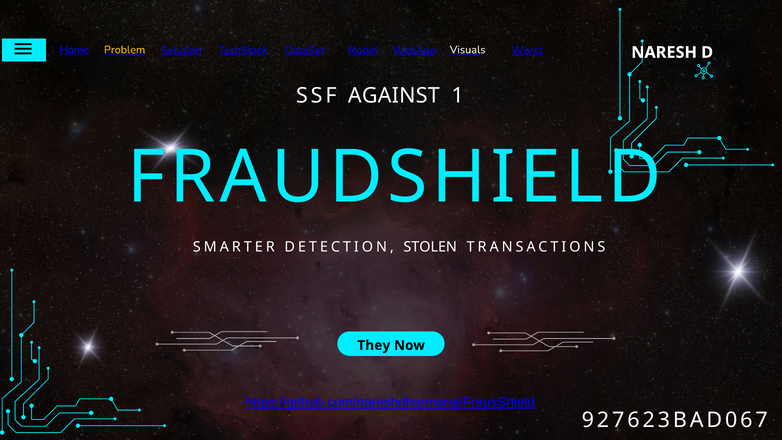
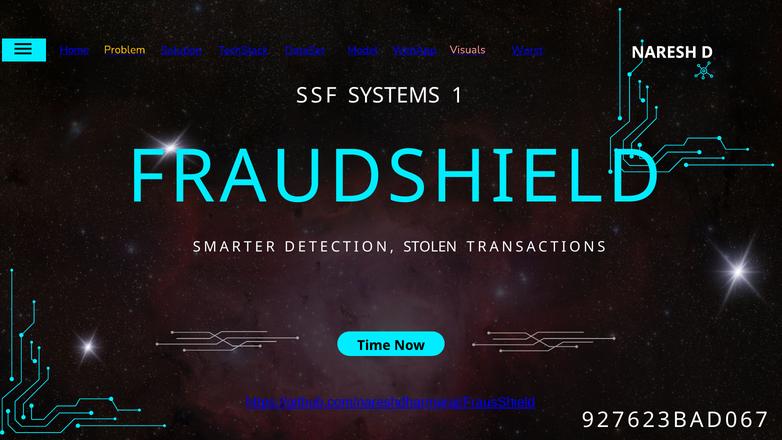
Visuals colour: white -> pink
AGAINST: AGAINST -> SYSTEMS
They: They -> Time
